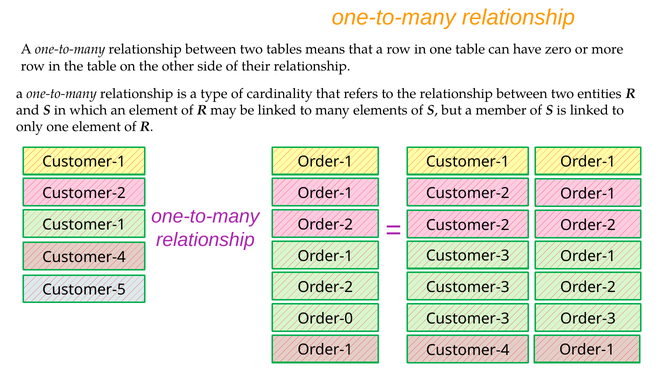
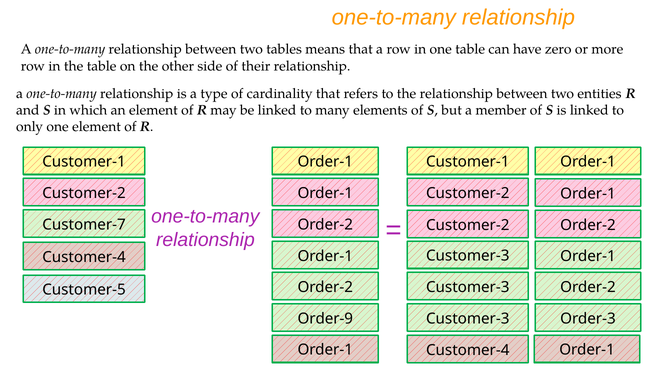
Customer-1 at (84, 225): Customer-1 -> Customer-7
Order-0: Order-0 -> Order-9
